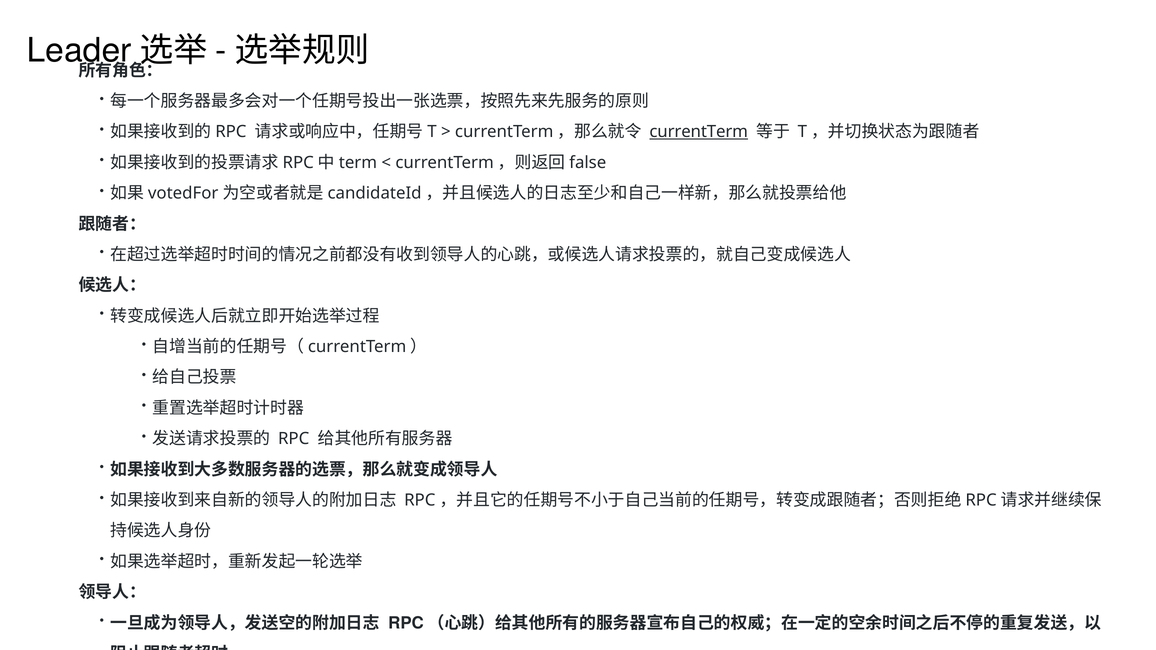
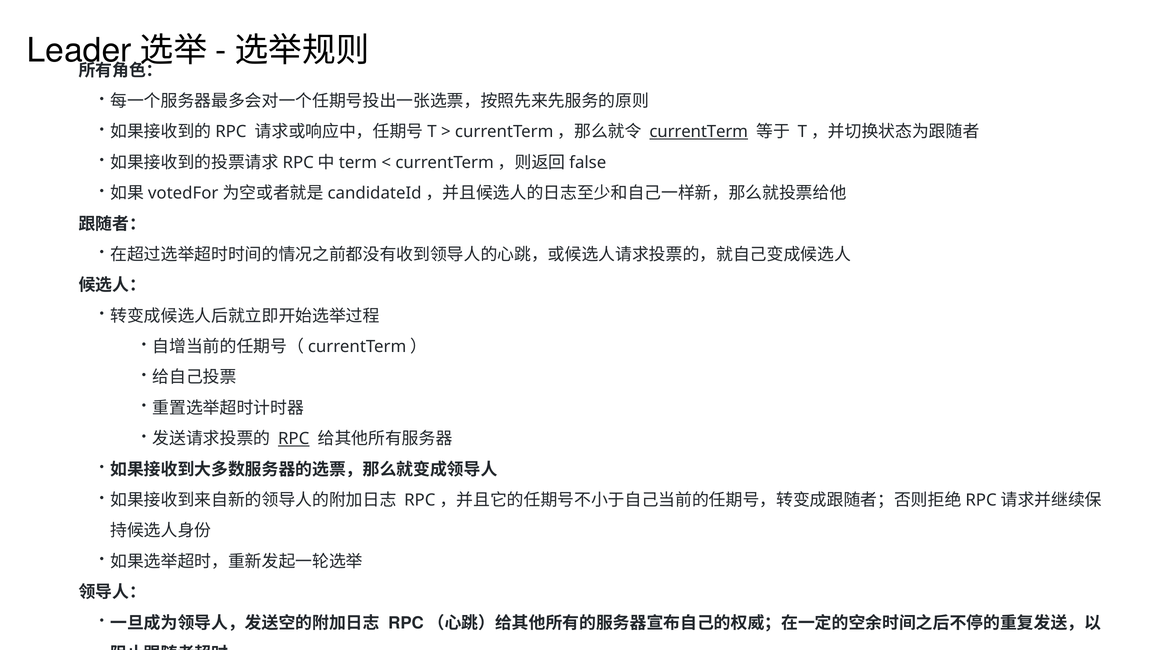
RPC at (294, 439) underline: none -> present
